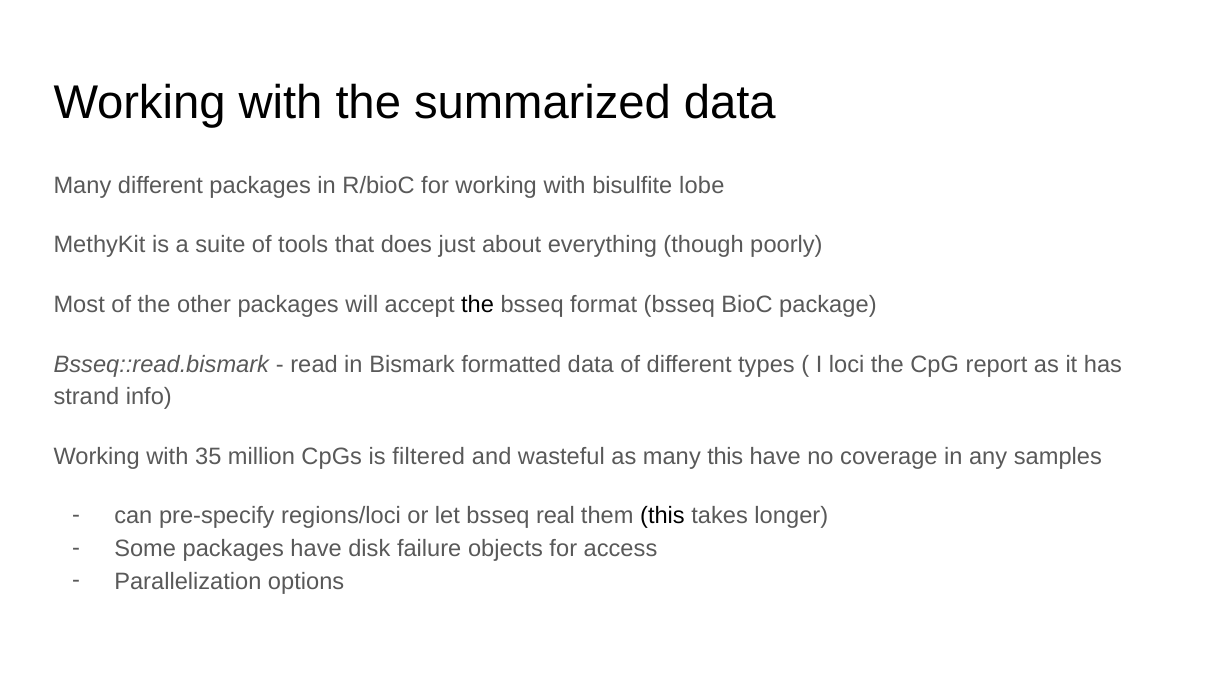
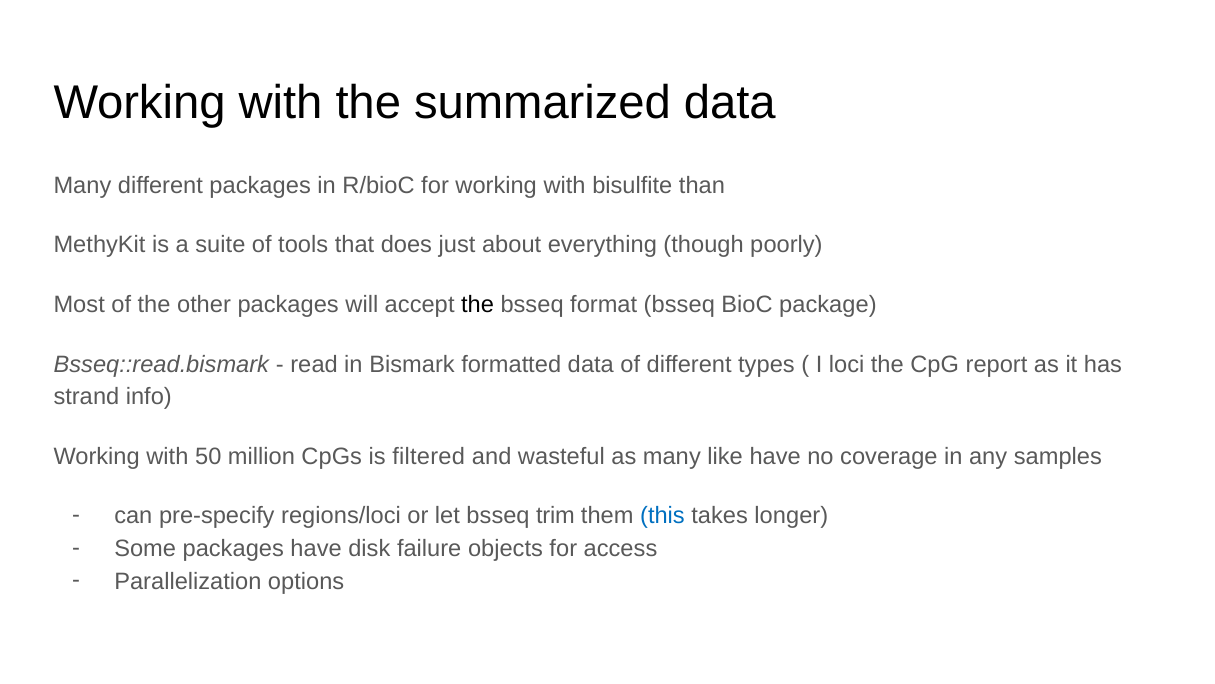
lobe: lobe -> than
35: 35 -> 50
many this: this -> like
real: real -> trim
this at (662, 516) colour: black -> blue
